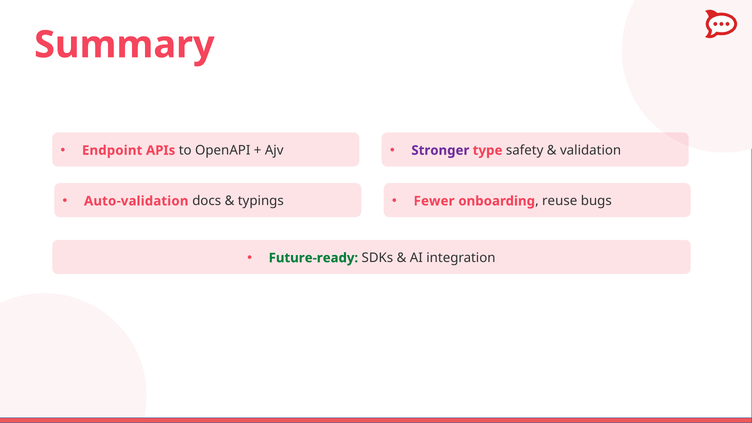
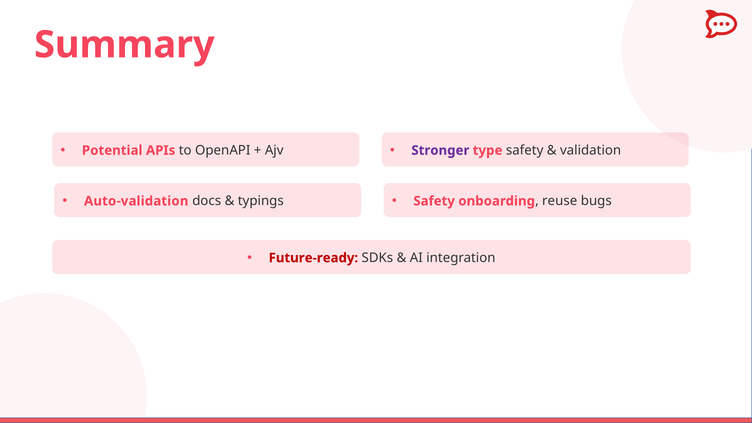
Endpoint: Endpoint -> Potential
Fewer at (434, 201): Fewer -> Safety
Future-ready colour: green -> red
